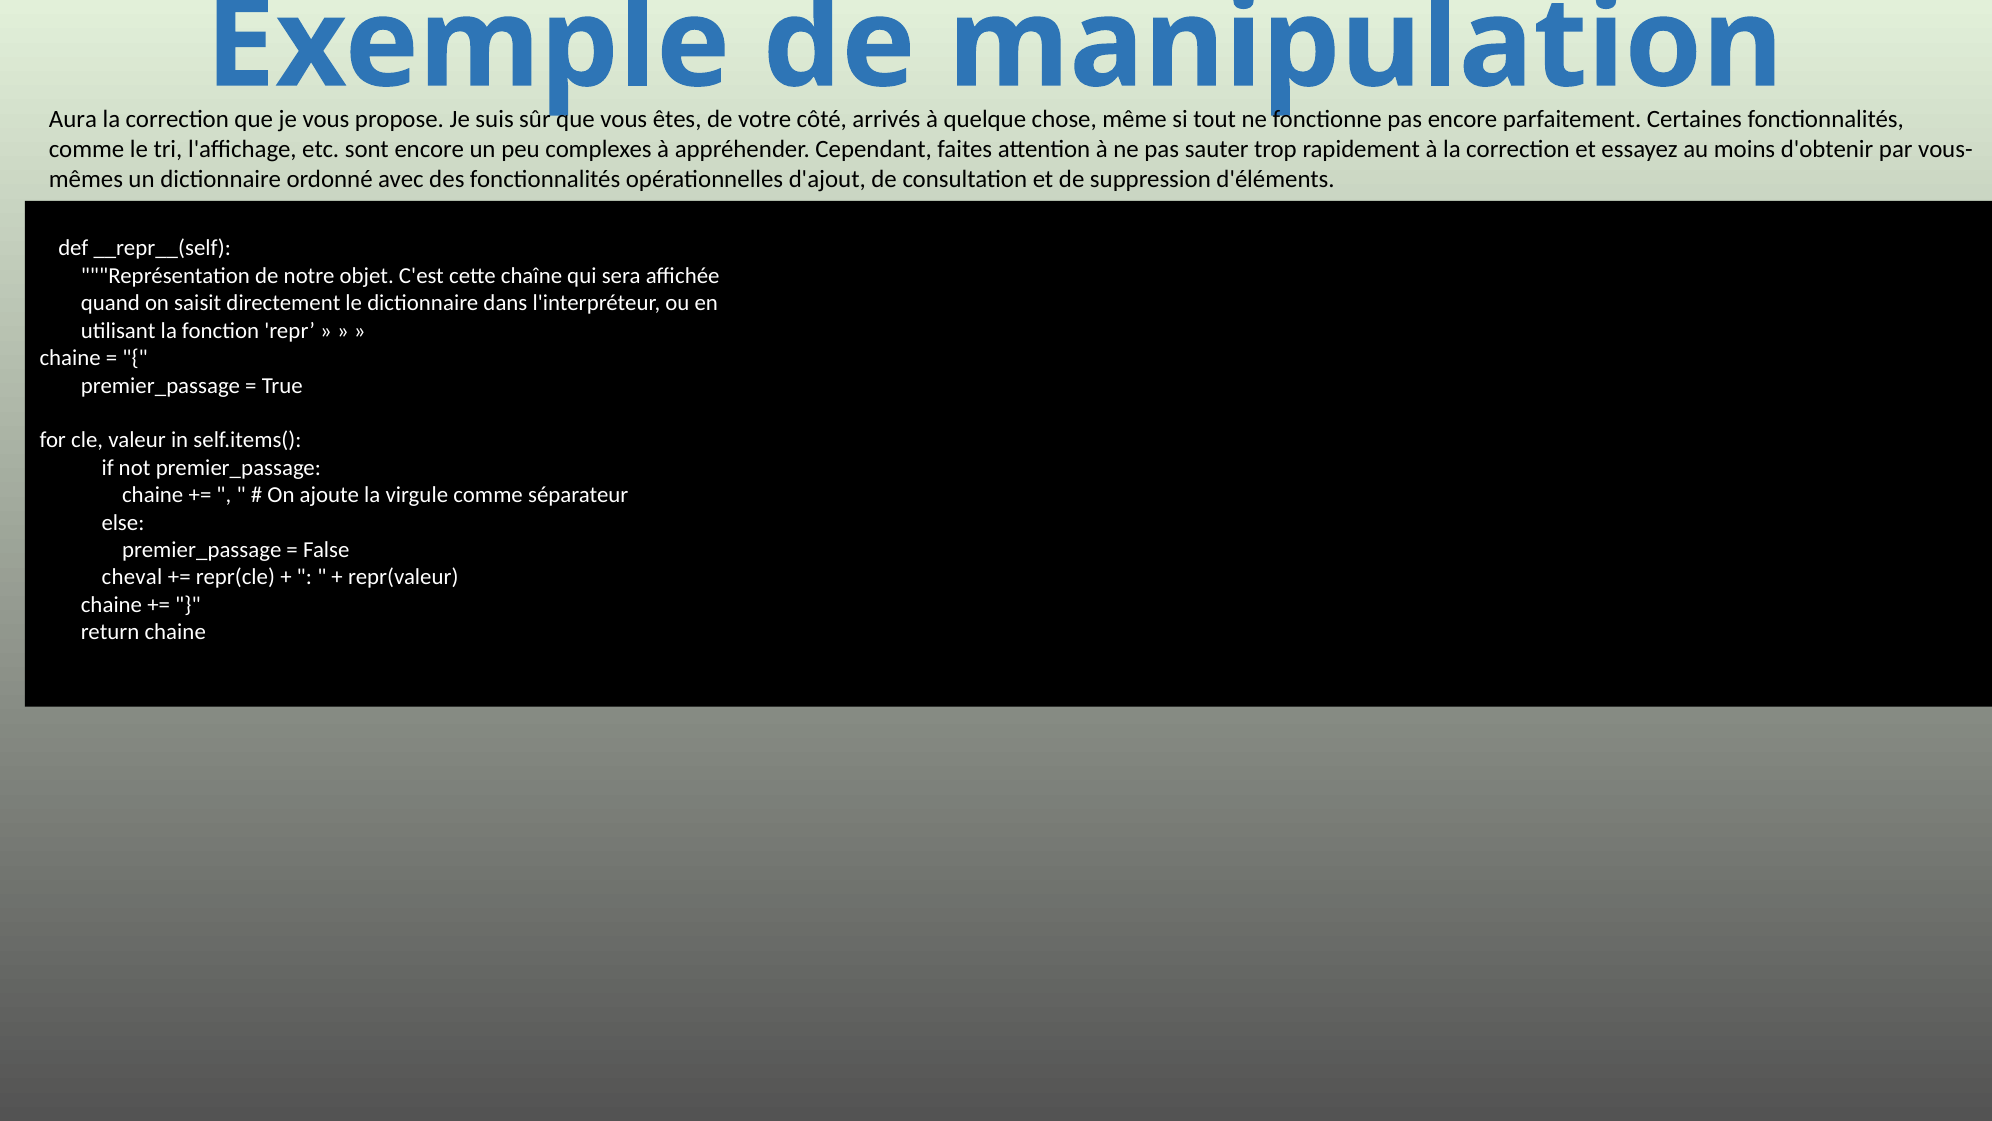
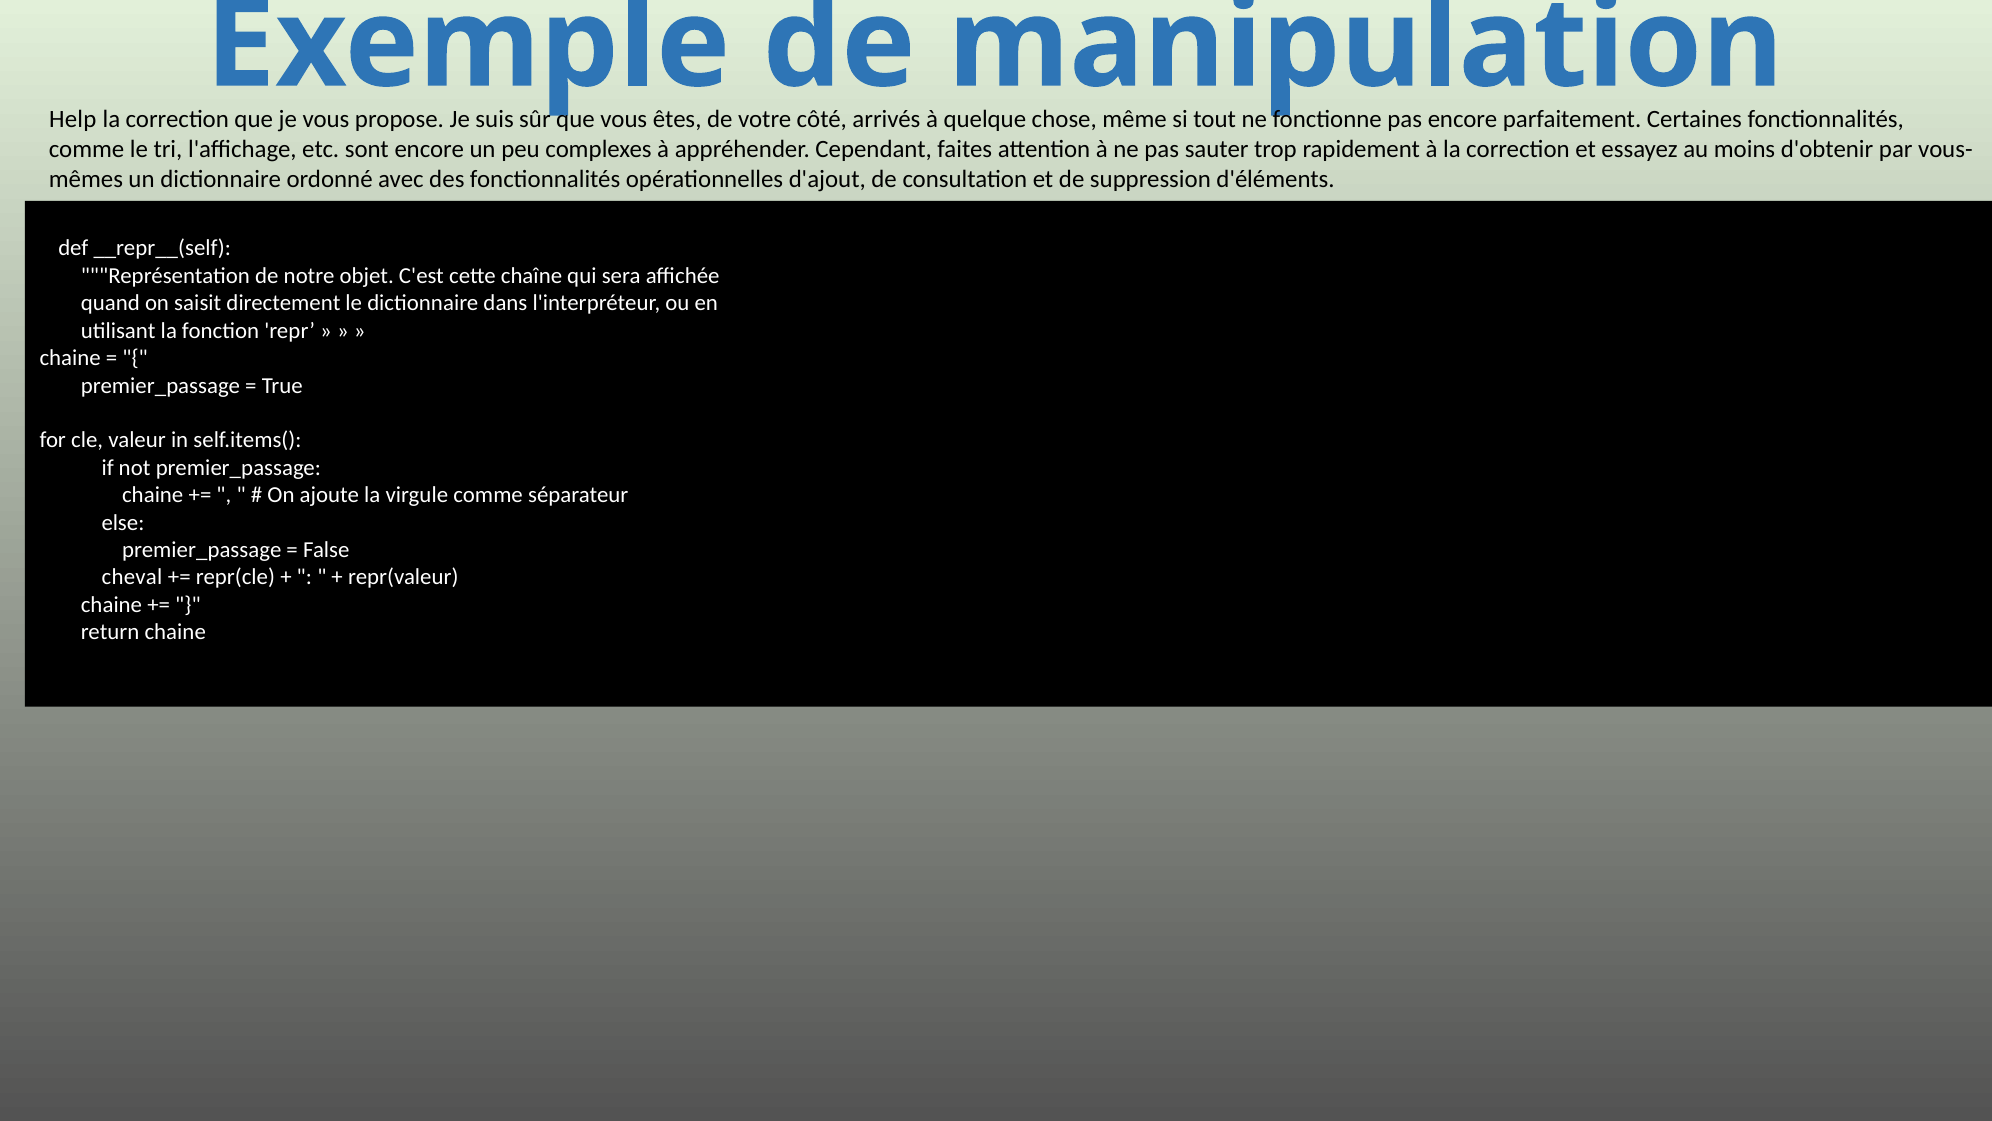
Aura: Aura -> Help
